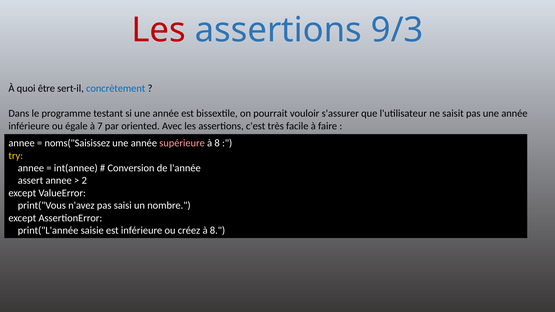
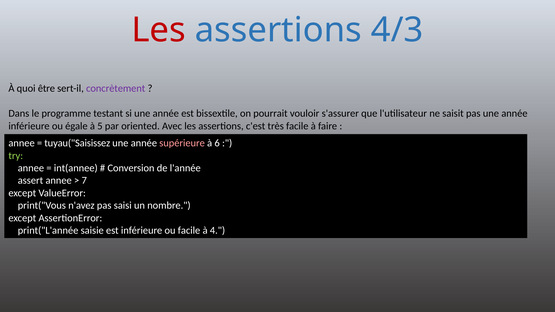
9/3: 9/3 -> 4/3
concrètement colour: blue -> purple
7: 7 -> 5
noms("Saisissez: noms("Saisissez -> tuyau("Saisissez
8 at (217, 143): 8 -> 6
try colour: yellow -> light green
2: 2 -> 7
ou créez: créez -> facile
8 at (217, 231): 8 -> 4
